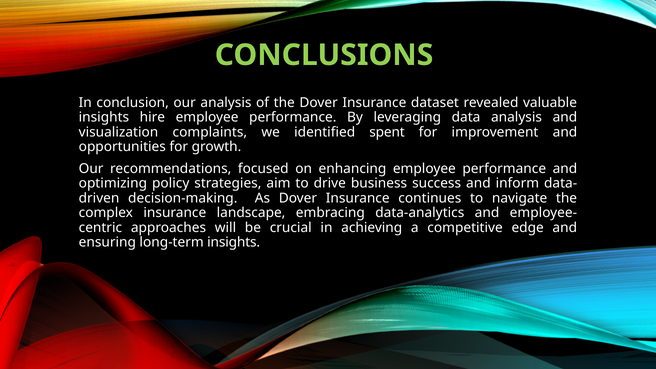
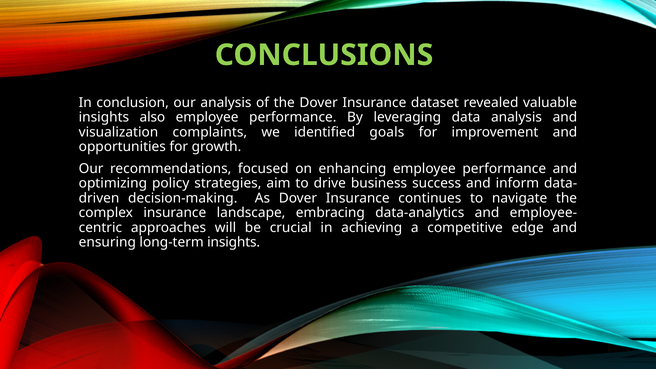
hire: hire -> also
spent: spent -> goals
